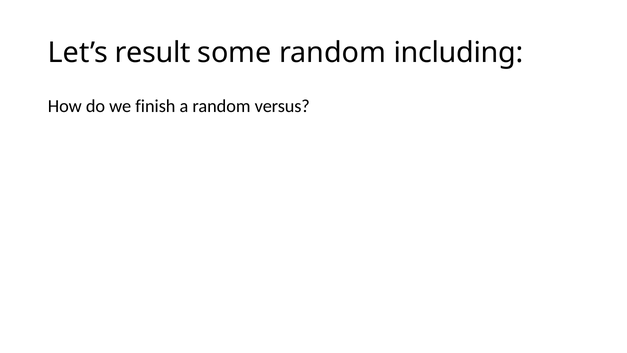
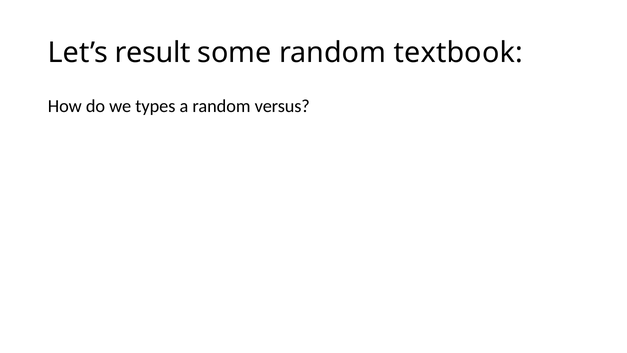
including: including -> textbook
finish: finish -> types
